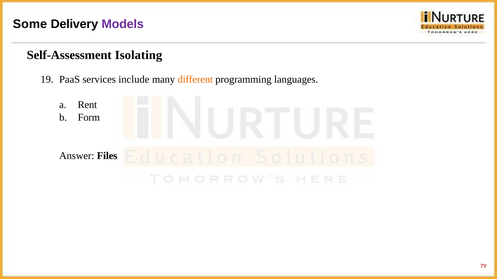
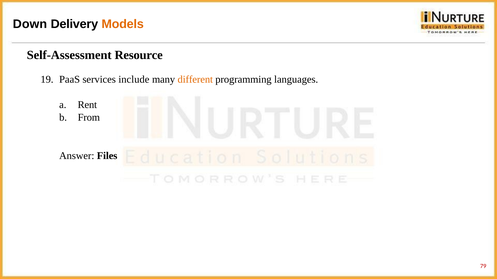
Some: Some -> Down
Models colour: purple -> orange
Isolating: Isolating -> Resource
Form: Form -> From
